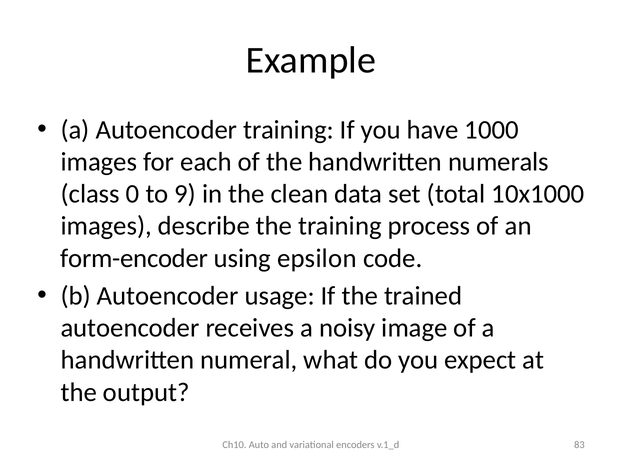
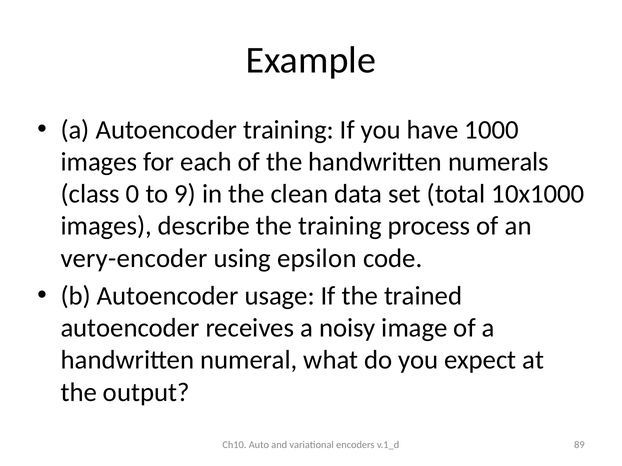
form-encoder: form-encoder -> very-encoder
83: 83 -> 89
